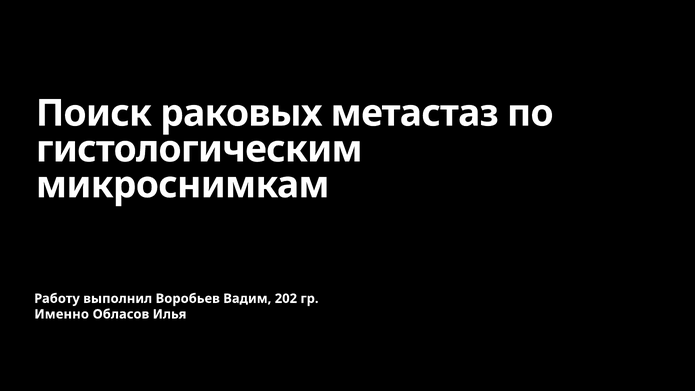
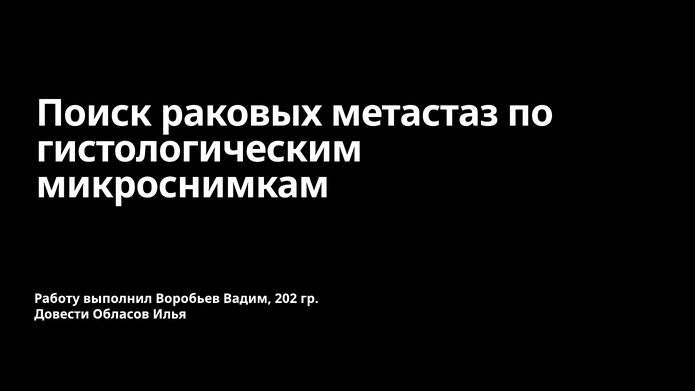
Именно: Именно -> Довести
